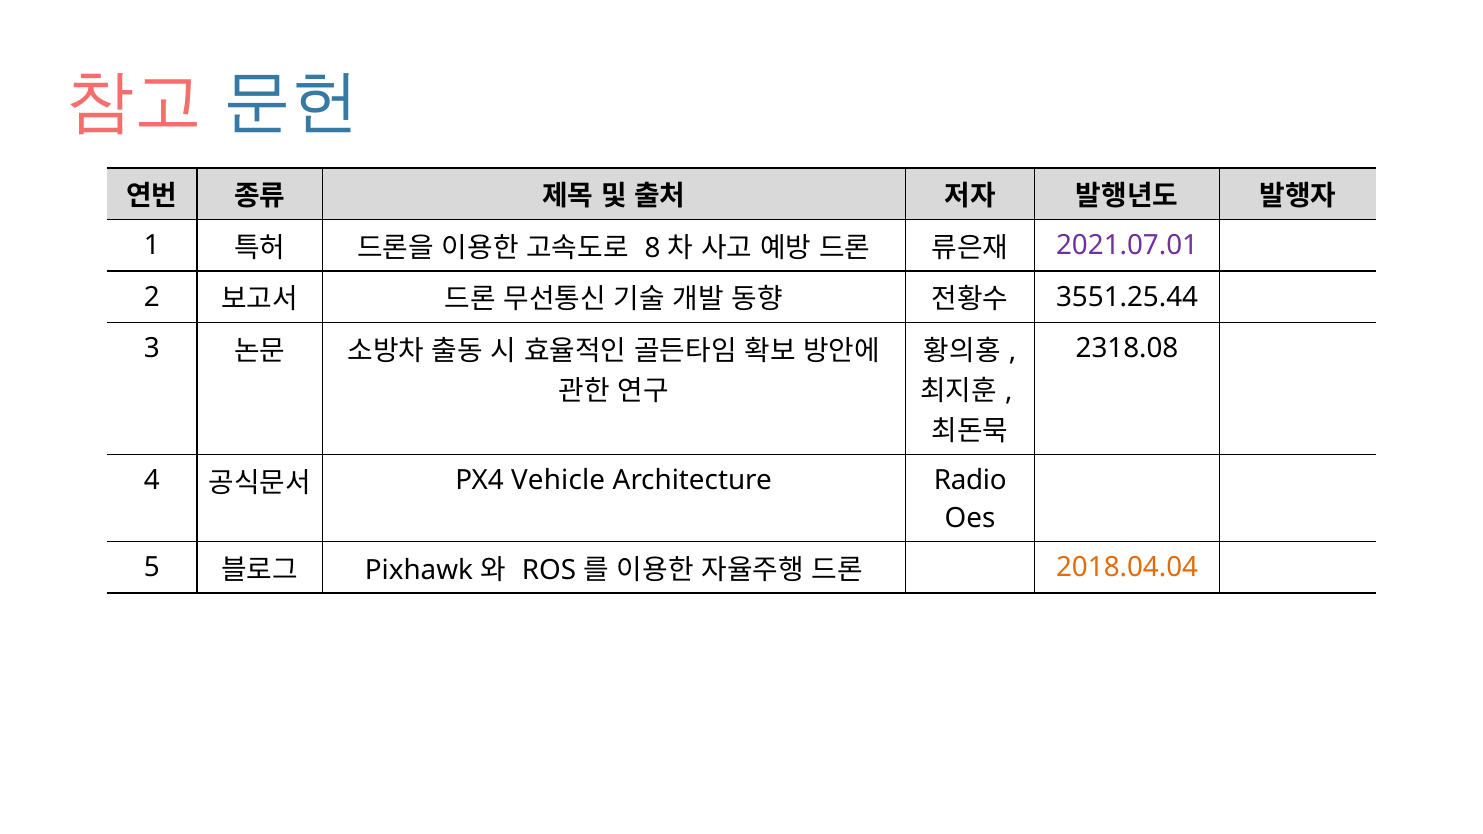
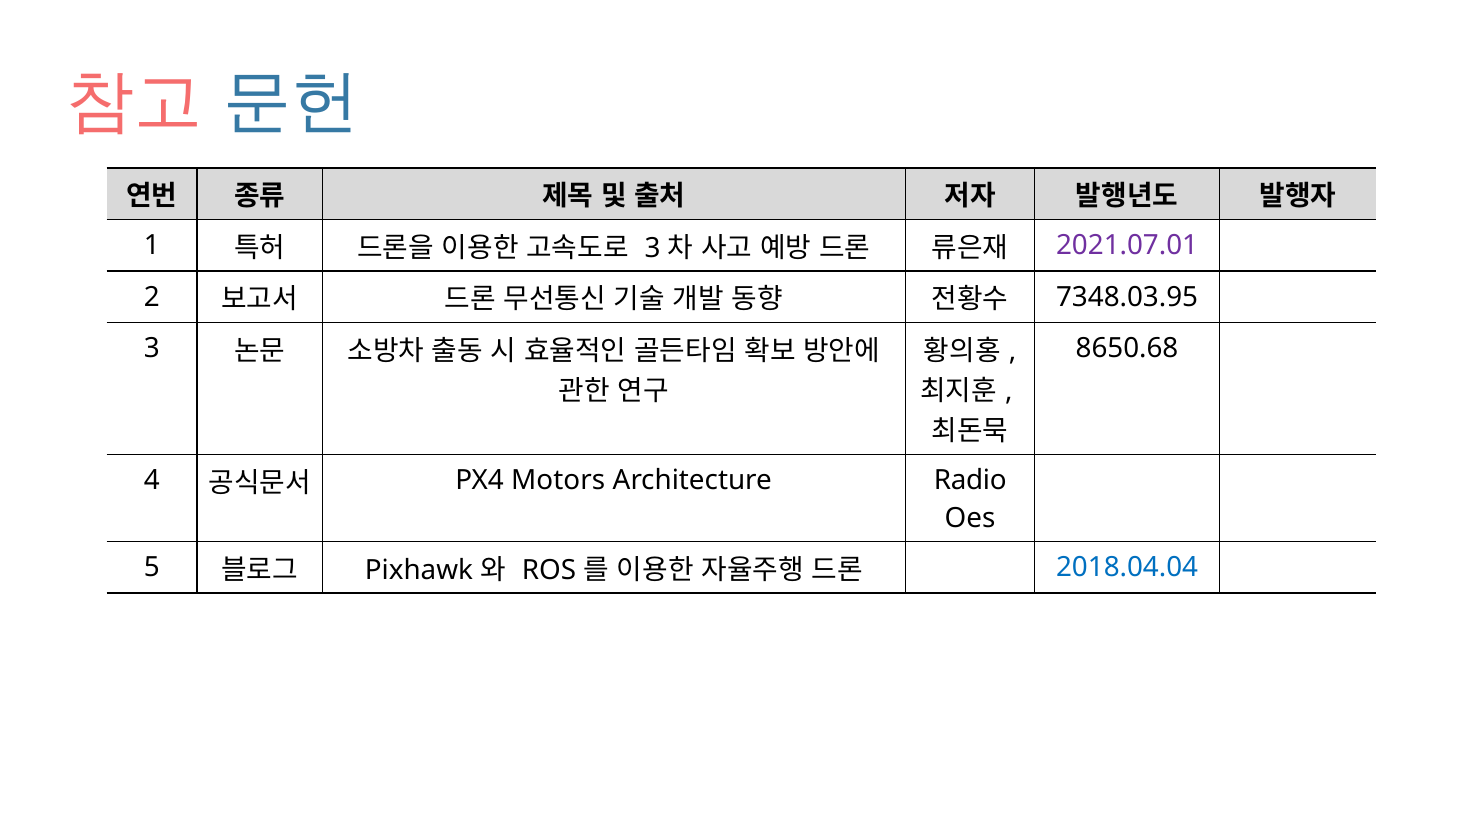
8 at (652, 248): 8 -> 3
3551.25.44: 3551.25.44 -> 7348.03.95
2318.08: 2318.08 -> 8650.68
Vehicle: Vehicle -> Motors
2018.04.04 colour: orange -> blue
